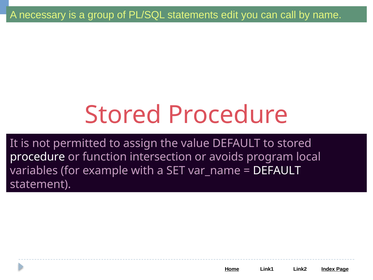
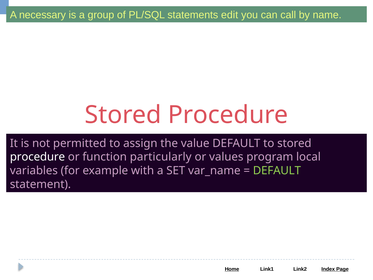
intersection: intersection -> particularly
avoids: avoids -> values
DEFAULT at (277, 170) colour: white -> light green
